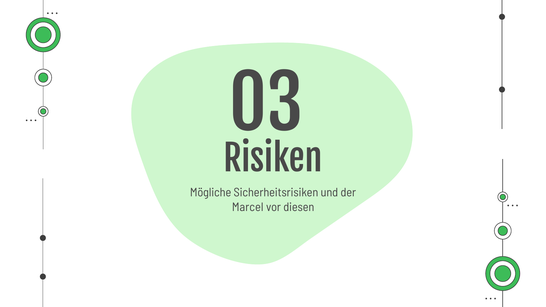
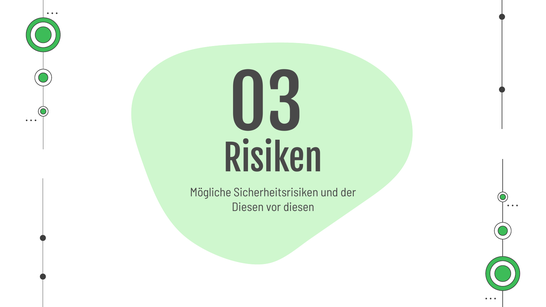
Marcel at (248, 207): Marcel -> Diesen
